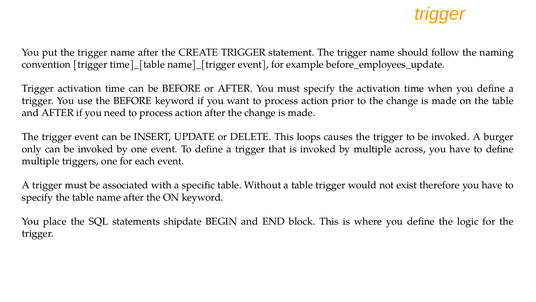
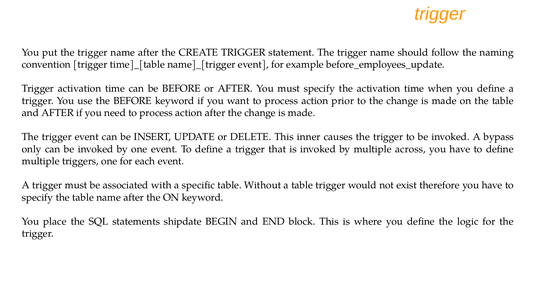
loops: loops -> inner
burger: burger -> bypass
